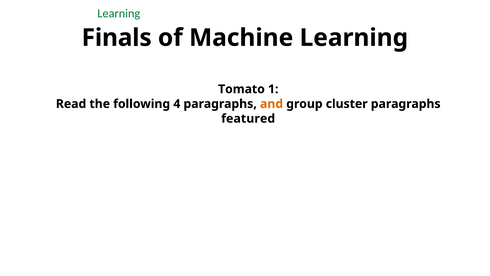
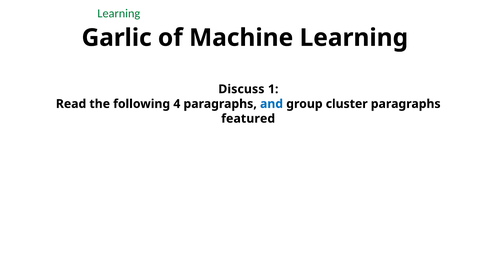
Finals: Finals -> Garlic
Tomato: Tomato -> Discuss
and colour: orange -> blue
